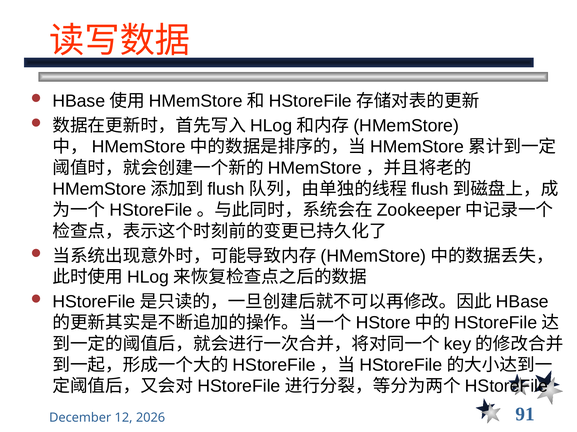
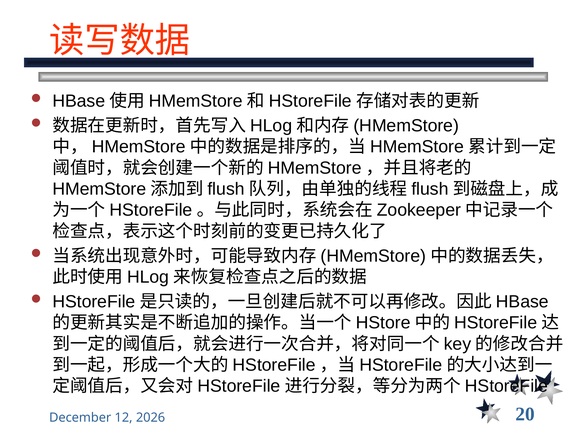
91: 91 -> 20
